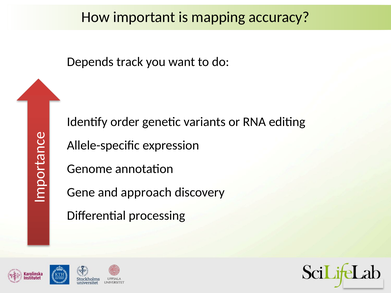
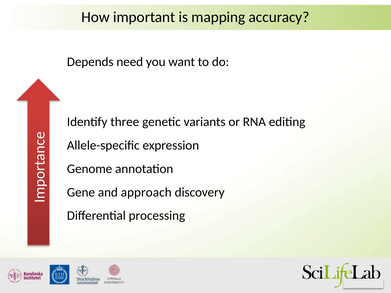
track: track -> need
order: order -> three
